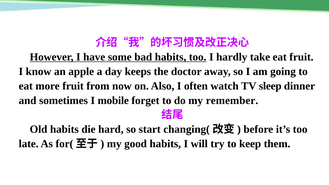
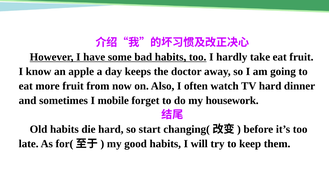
TV sleep: sleep -> hard
remember: remember -> housework
